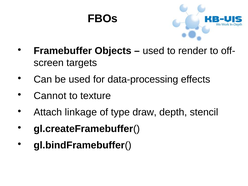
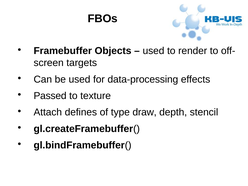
Cannot: Cannot -> Passed
linkage: linkage -> defines
